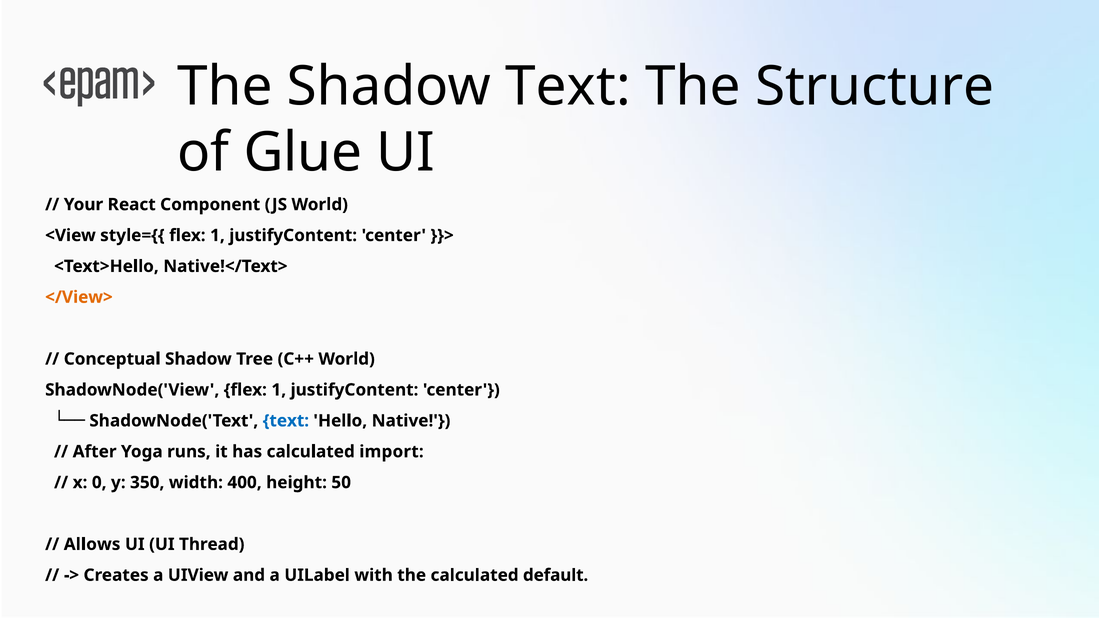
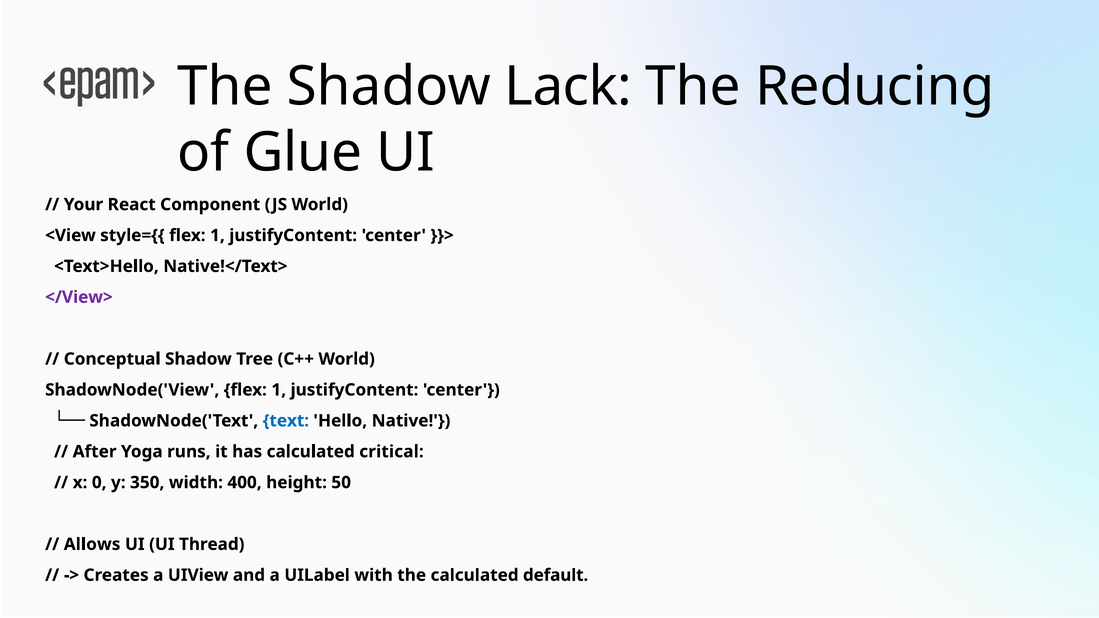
Shadow Text: Text -> Lack
Structure: Structure -> Reducing
</View> colour: orange -> purple
import: import -> critical
